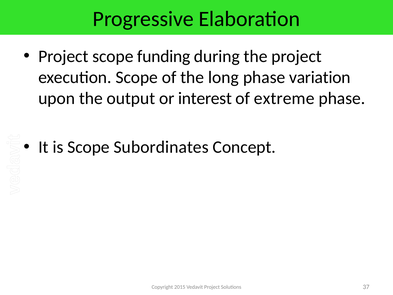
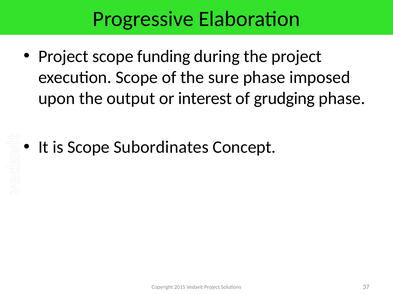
long: long -> sure
variation: variation -> imposed
extreme: extreme -> grudging
